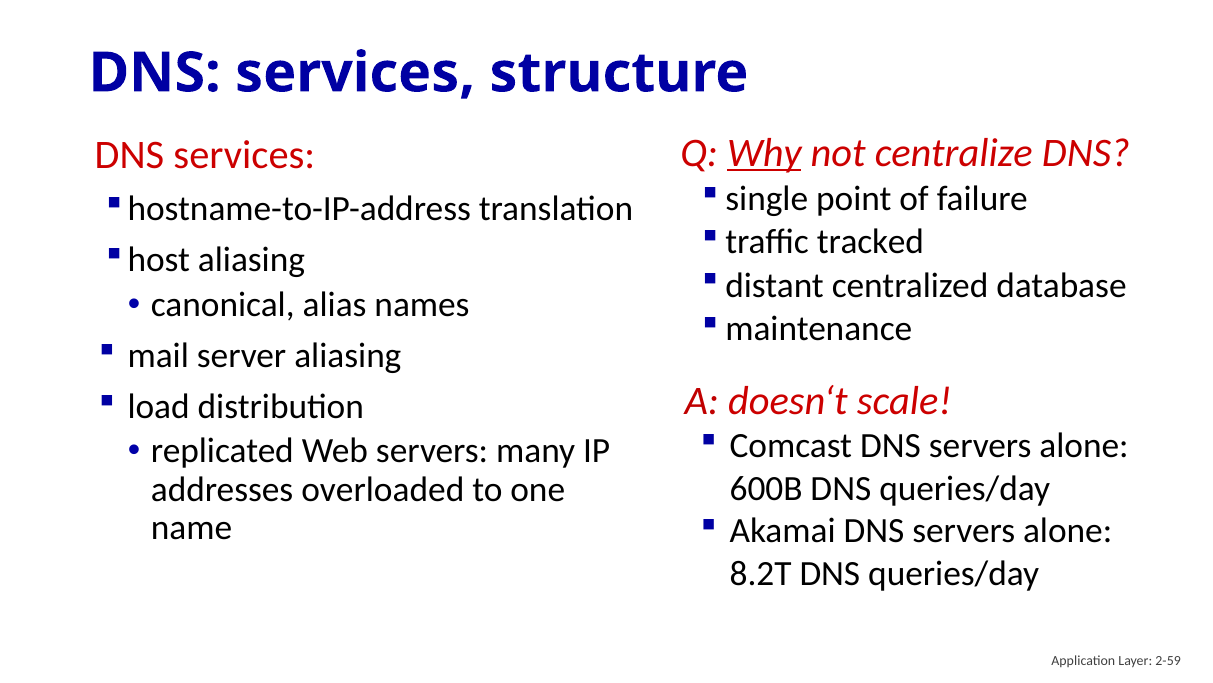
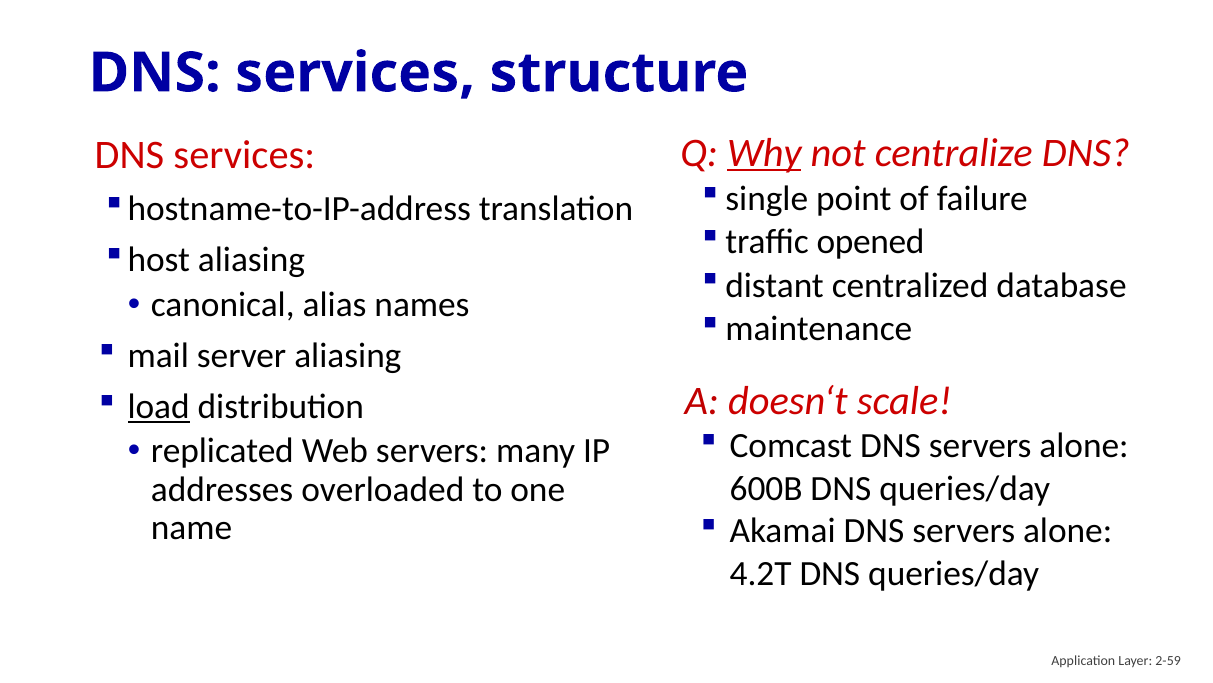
tracked: tracked -> opened
load underline: none -> present
8.2T: 8.2T -> 4.2T
